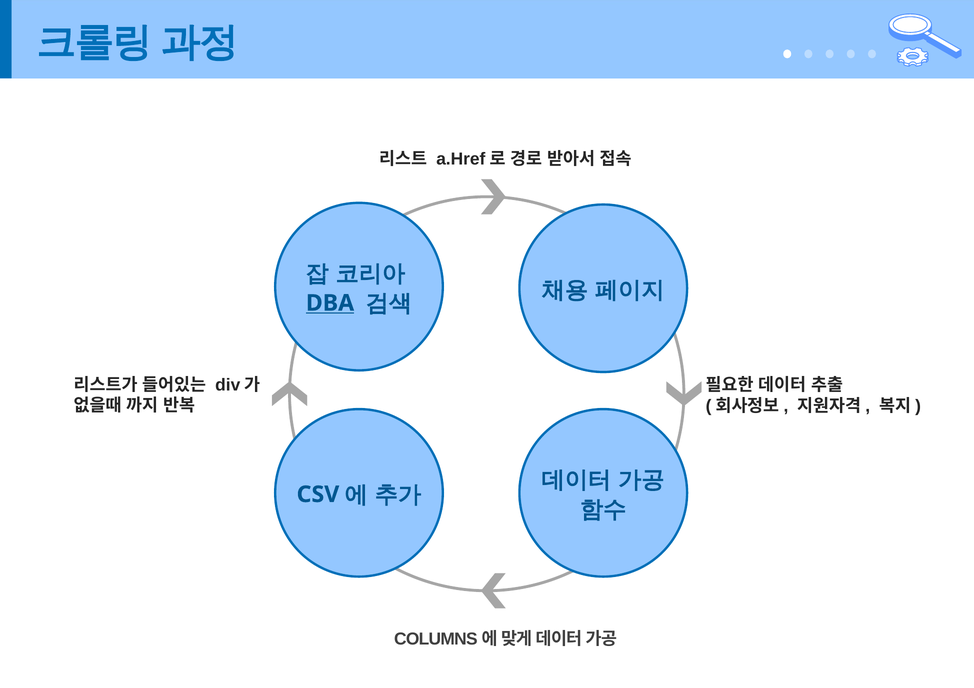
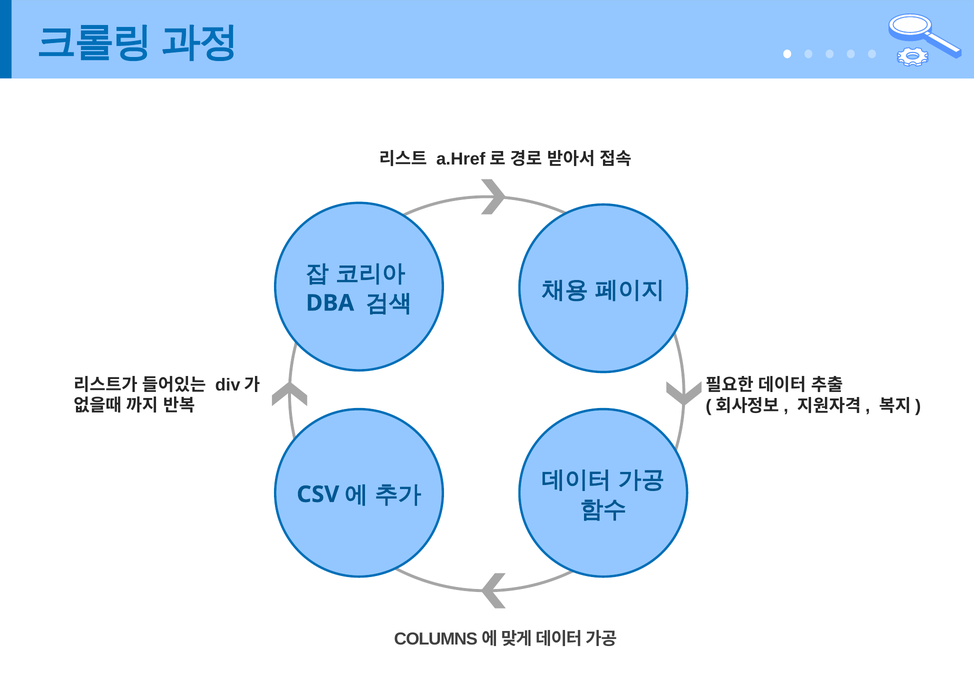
DBA underline: present -> none
